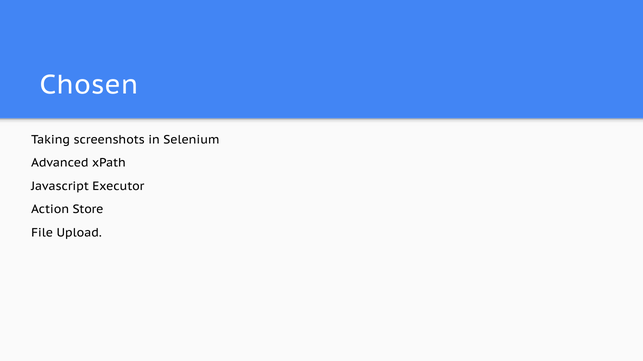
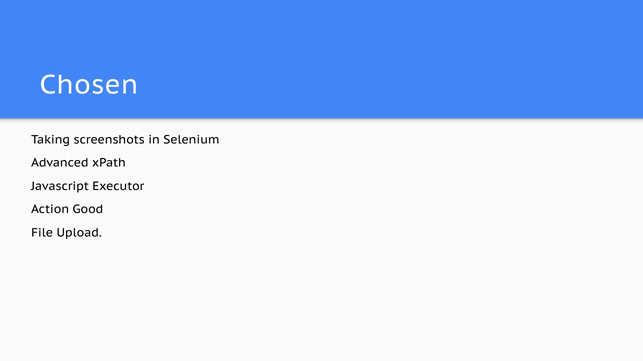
Store: Store -> Good
